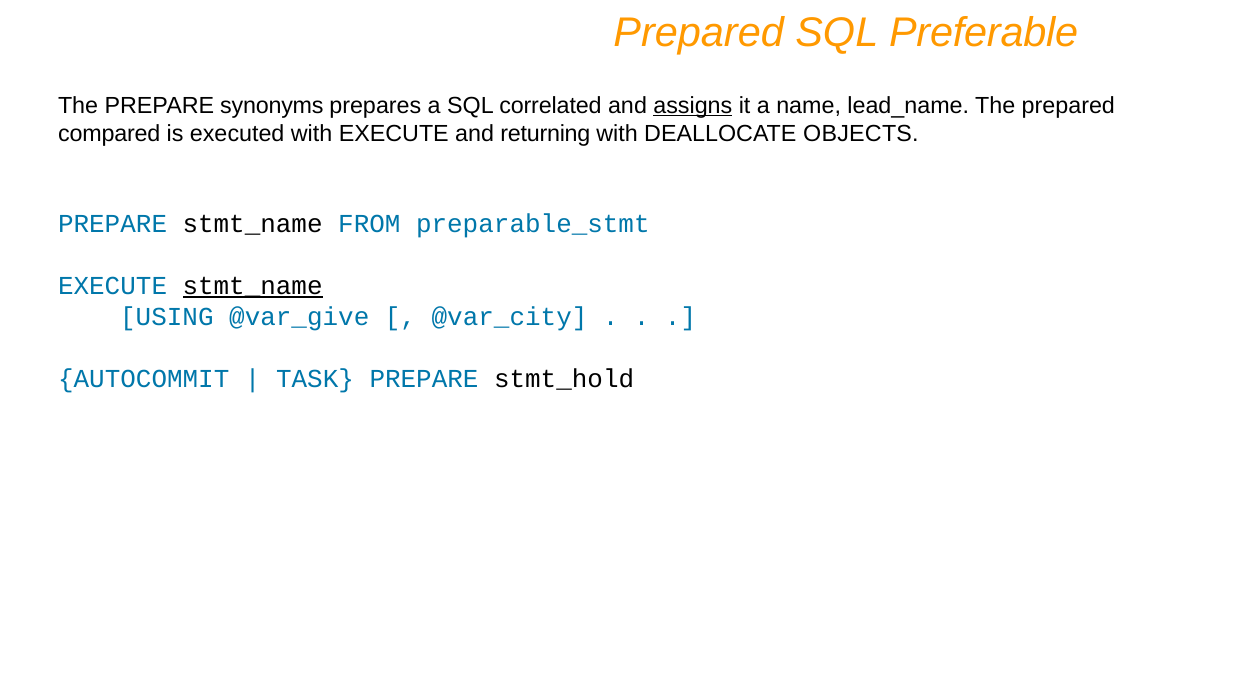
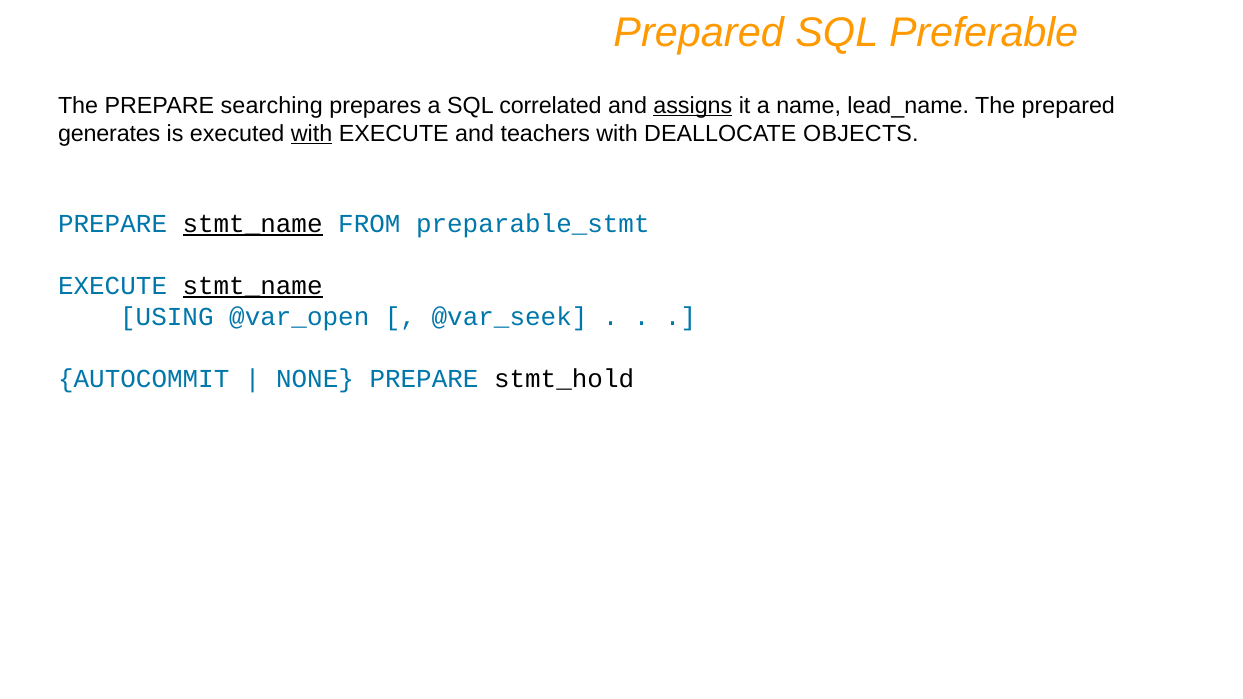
synonyms: synonyms -> searching
compared: compared -> generates
with at (312, 134) underline: none -> present
returning: returning -> teachers
stmt_name at (253, 224) underline: none -> present
@var_give: @var_give -> @var_open
@var_city: @var_city -> @var_seek
TASK: TASK -> NONE
